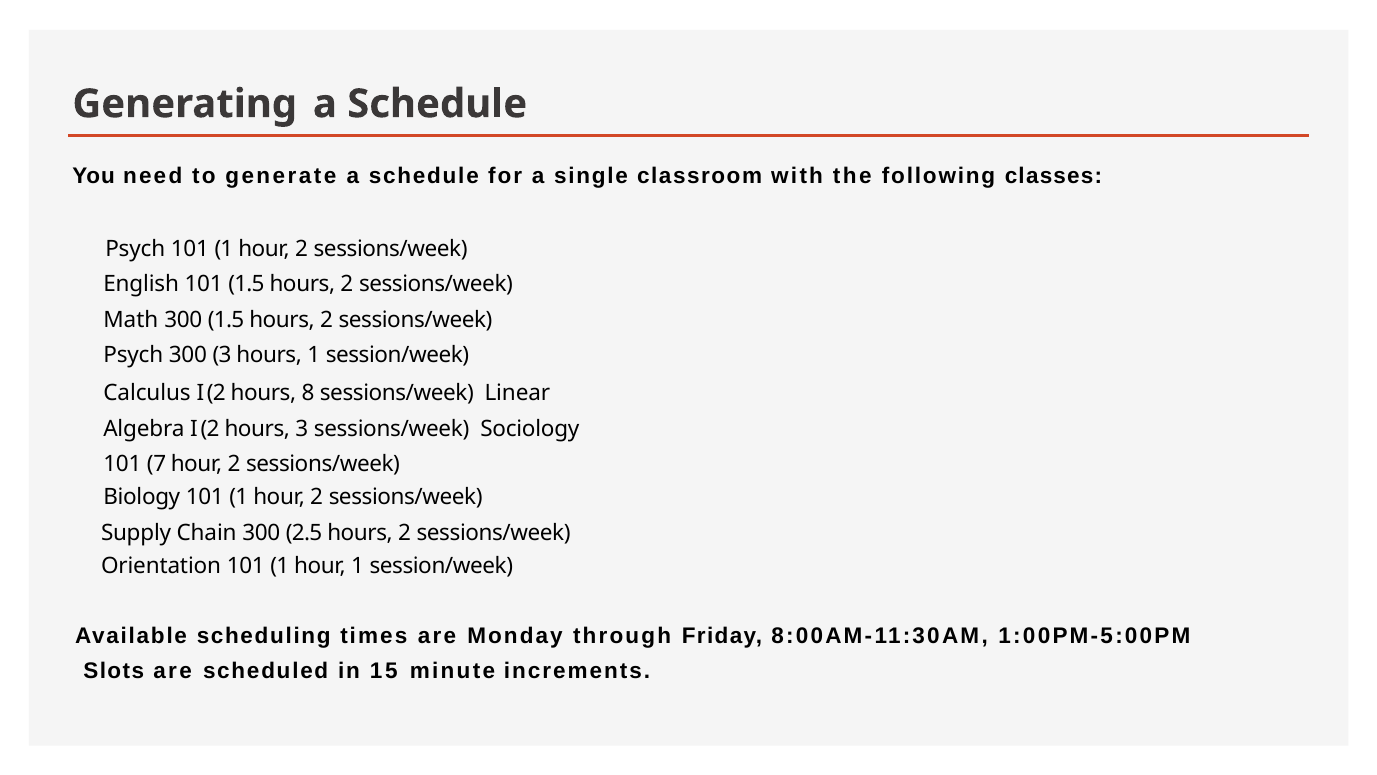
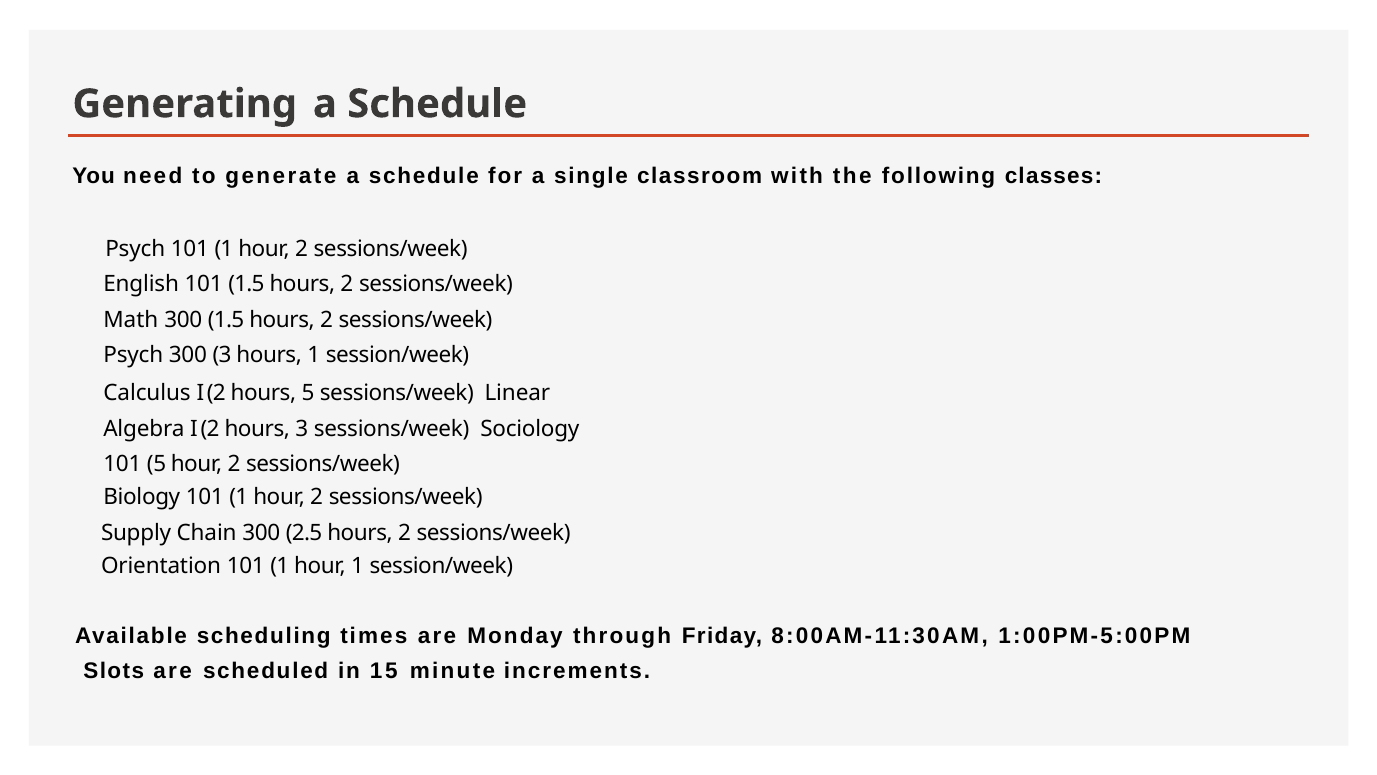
hours 8: 8 -> 5
101 7: 7 -> 5
